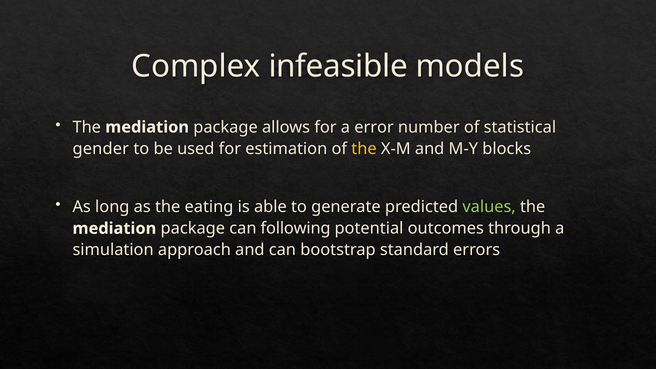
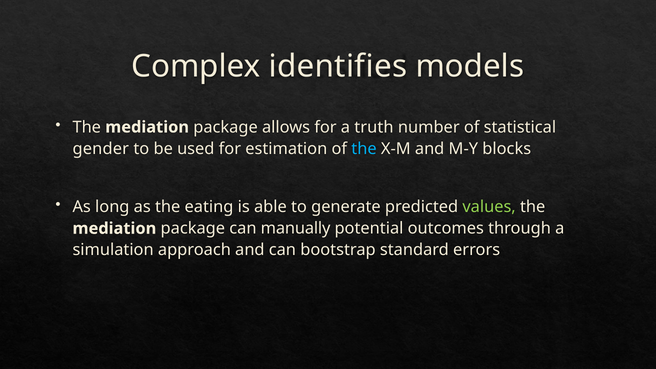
infeasible: infeasible -> identifies
error: error -> truth
the at (364, 149) colour: yellow -> light blue
following: following -> manually
